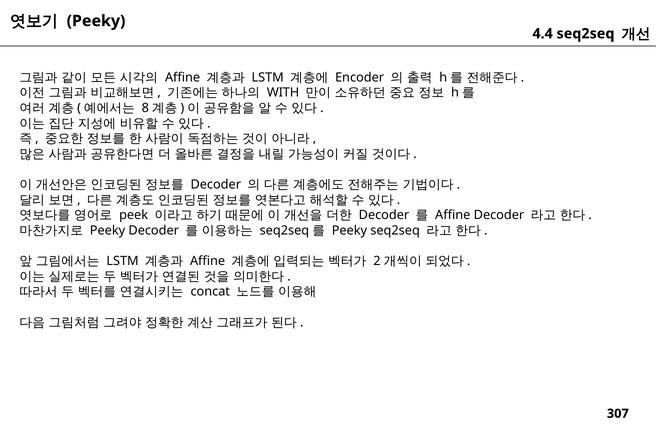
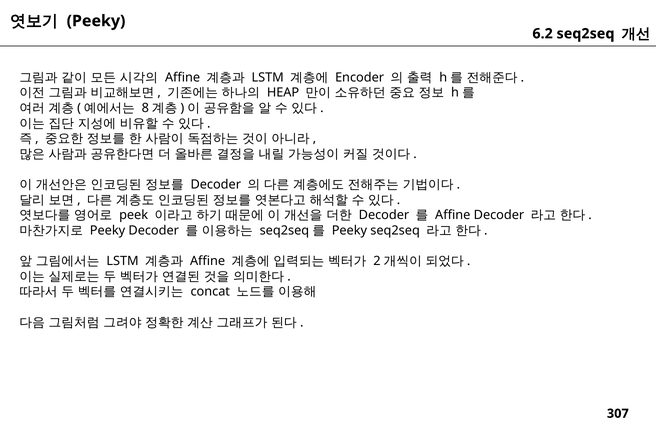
4.4: 4.4 -> 6.2
WITH: WITH -> HEAP
